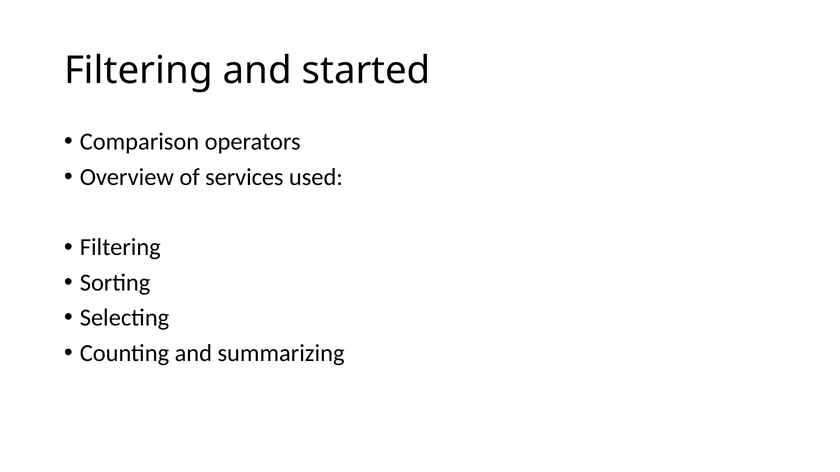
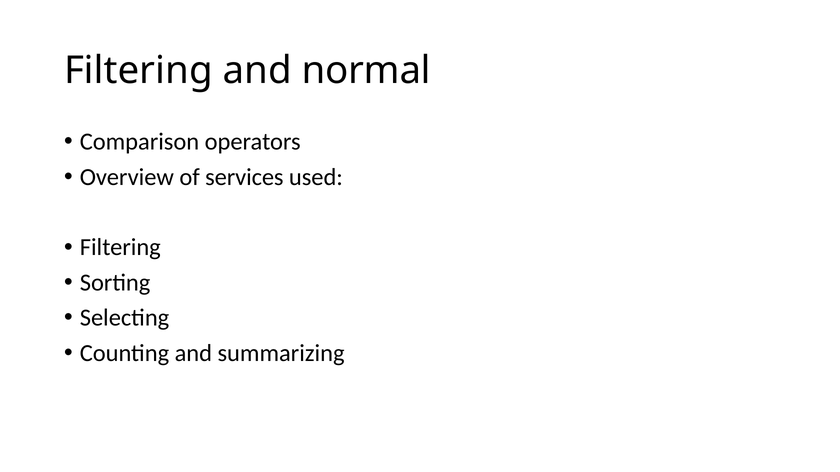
started: started -> normal
